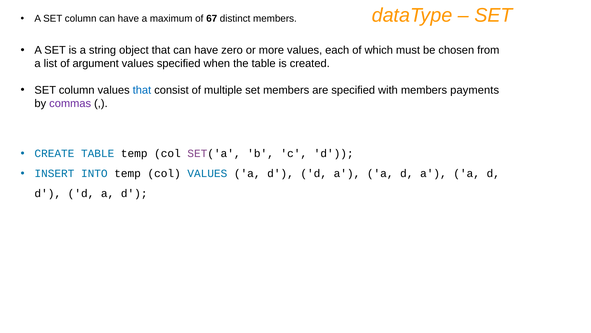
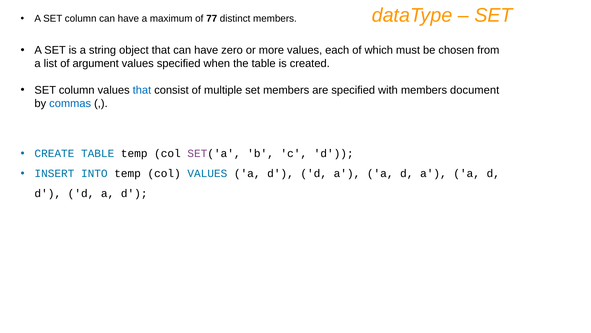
67: 67 -> 77
payments: payments -> document
commas colour: purple -> blue
